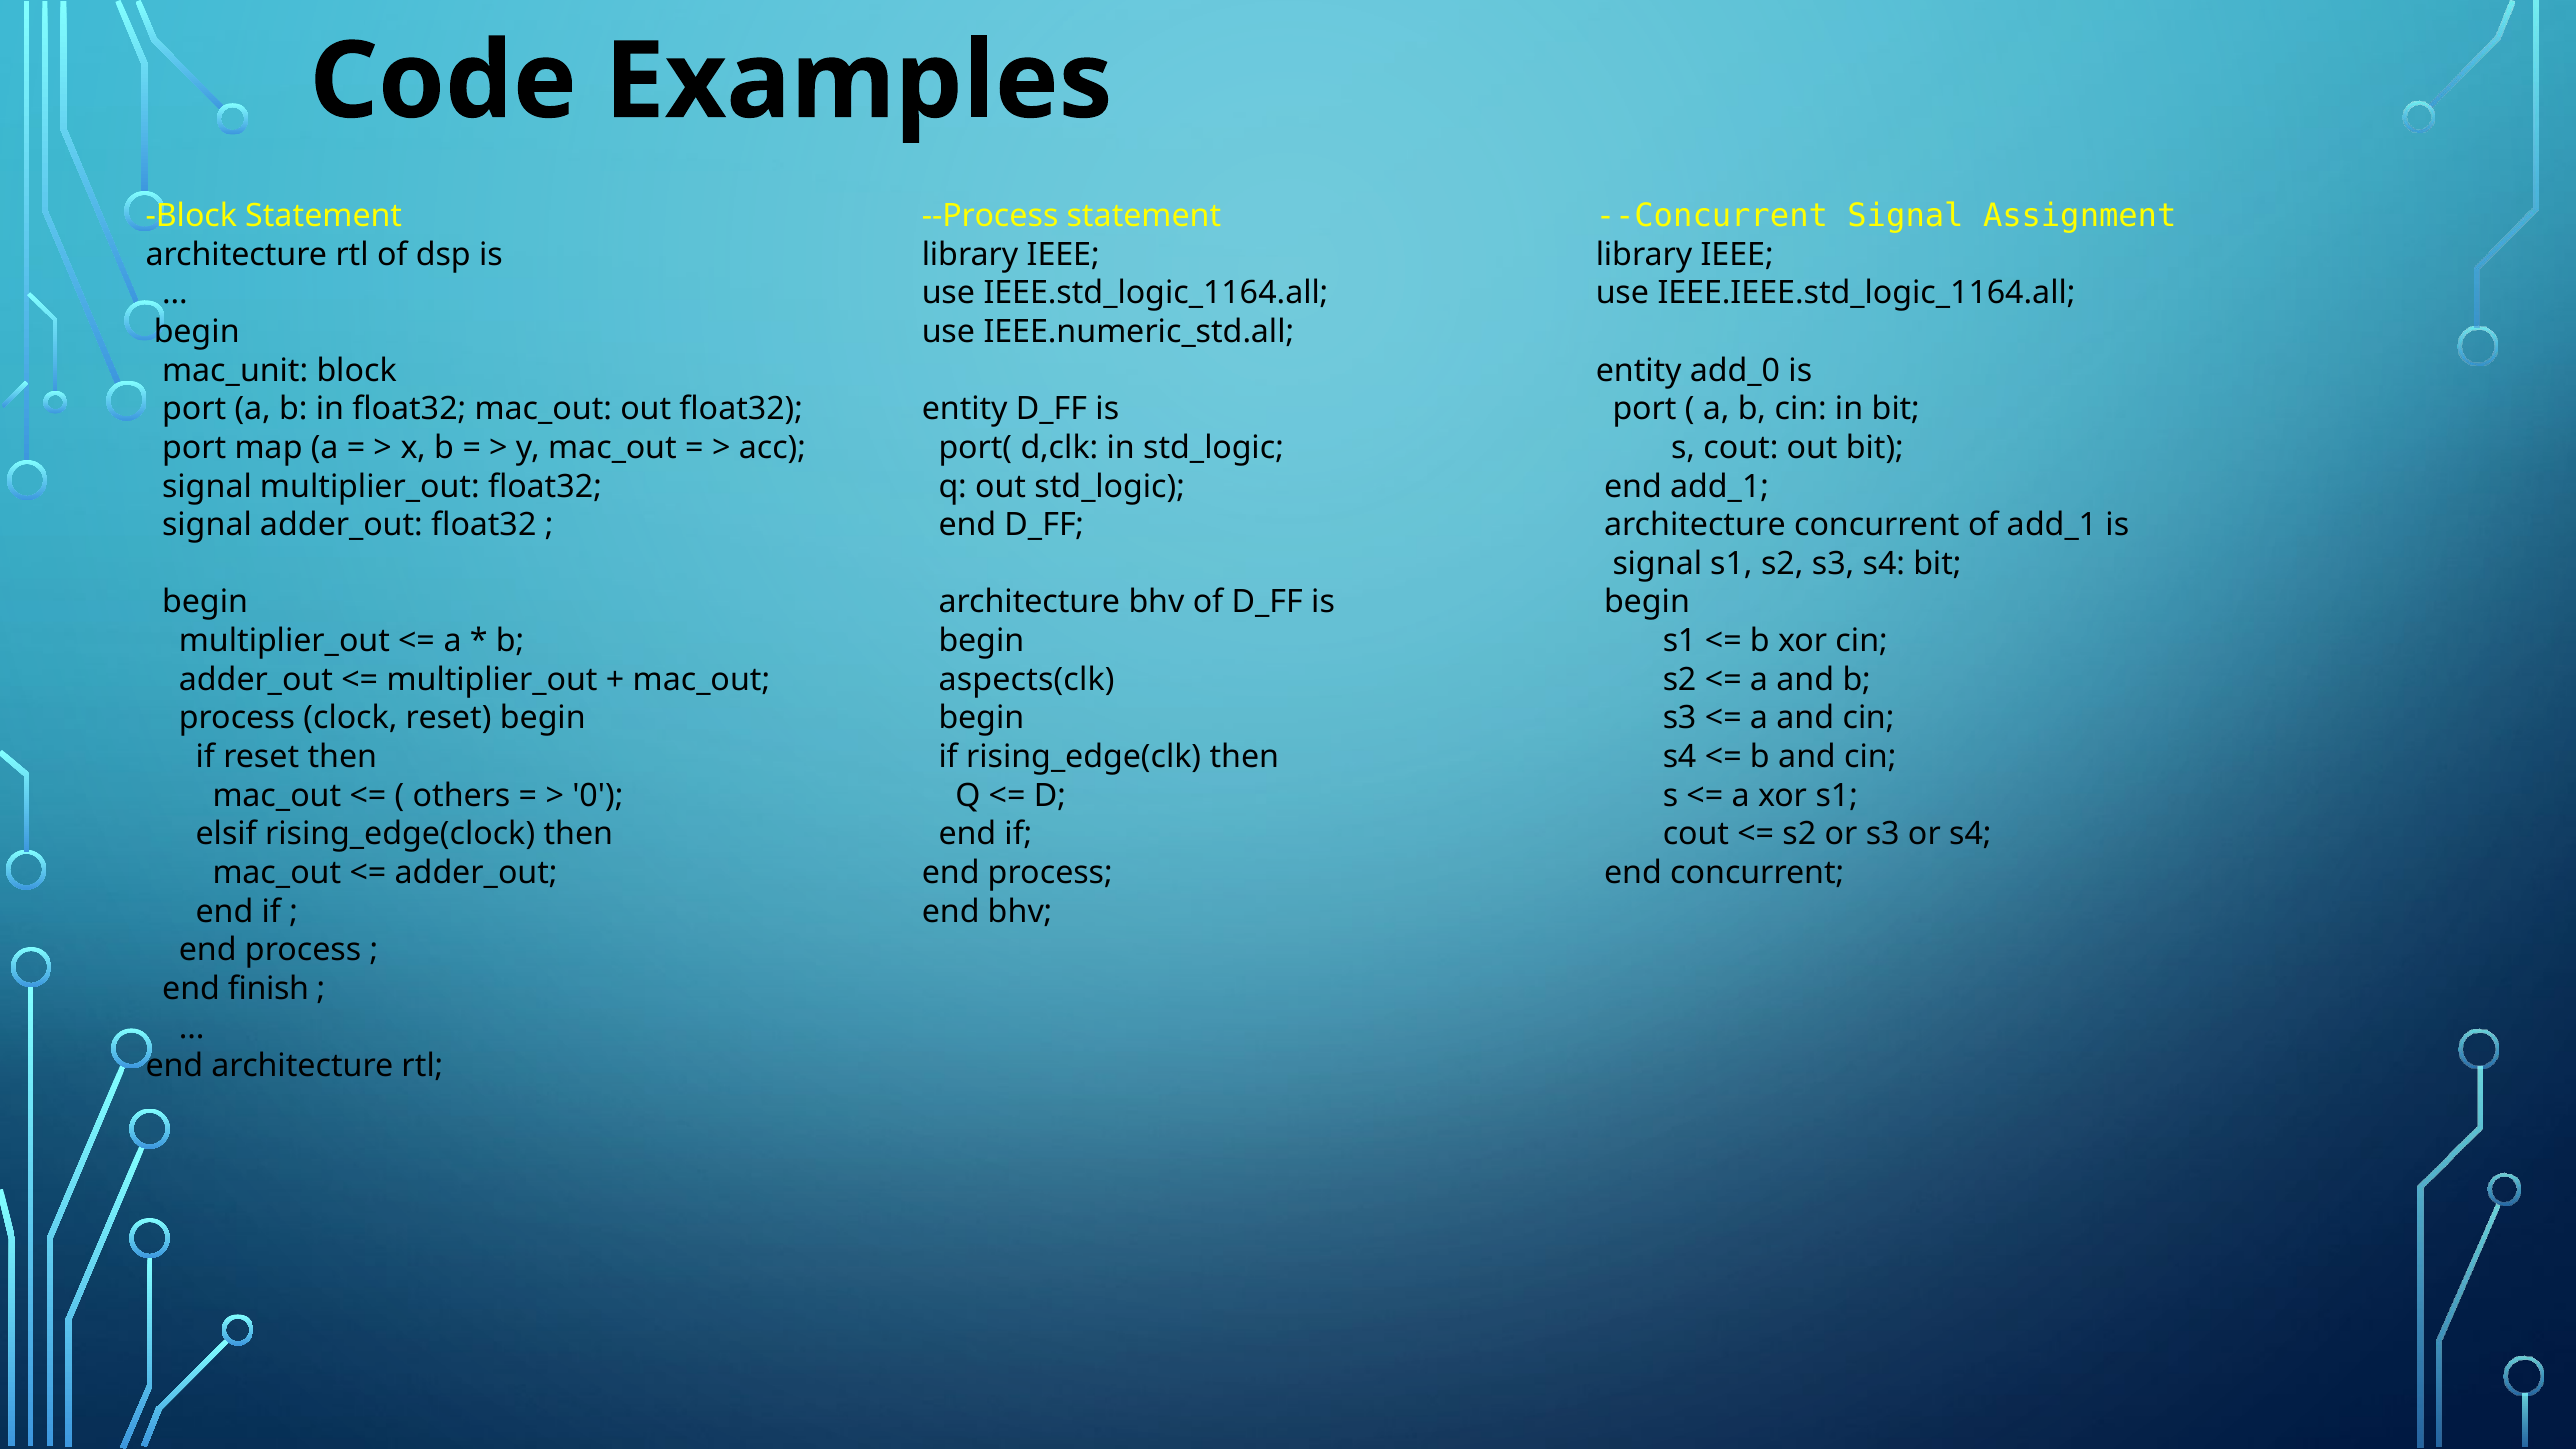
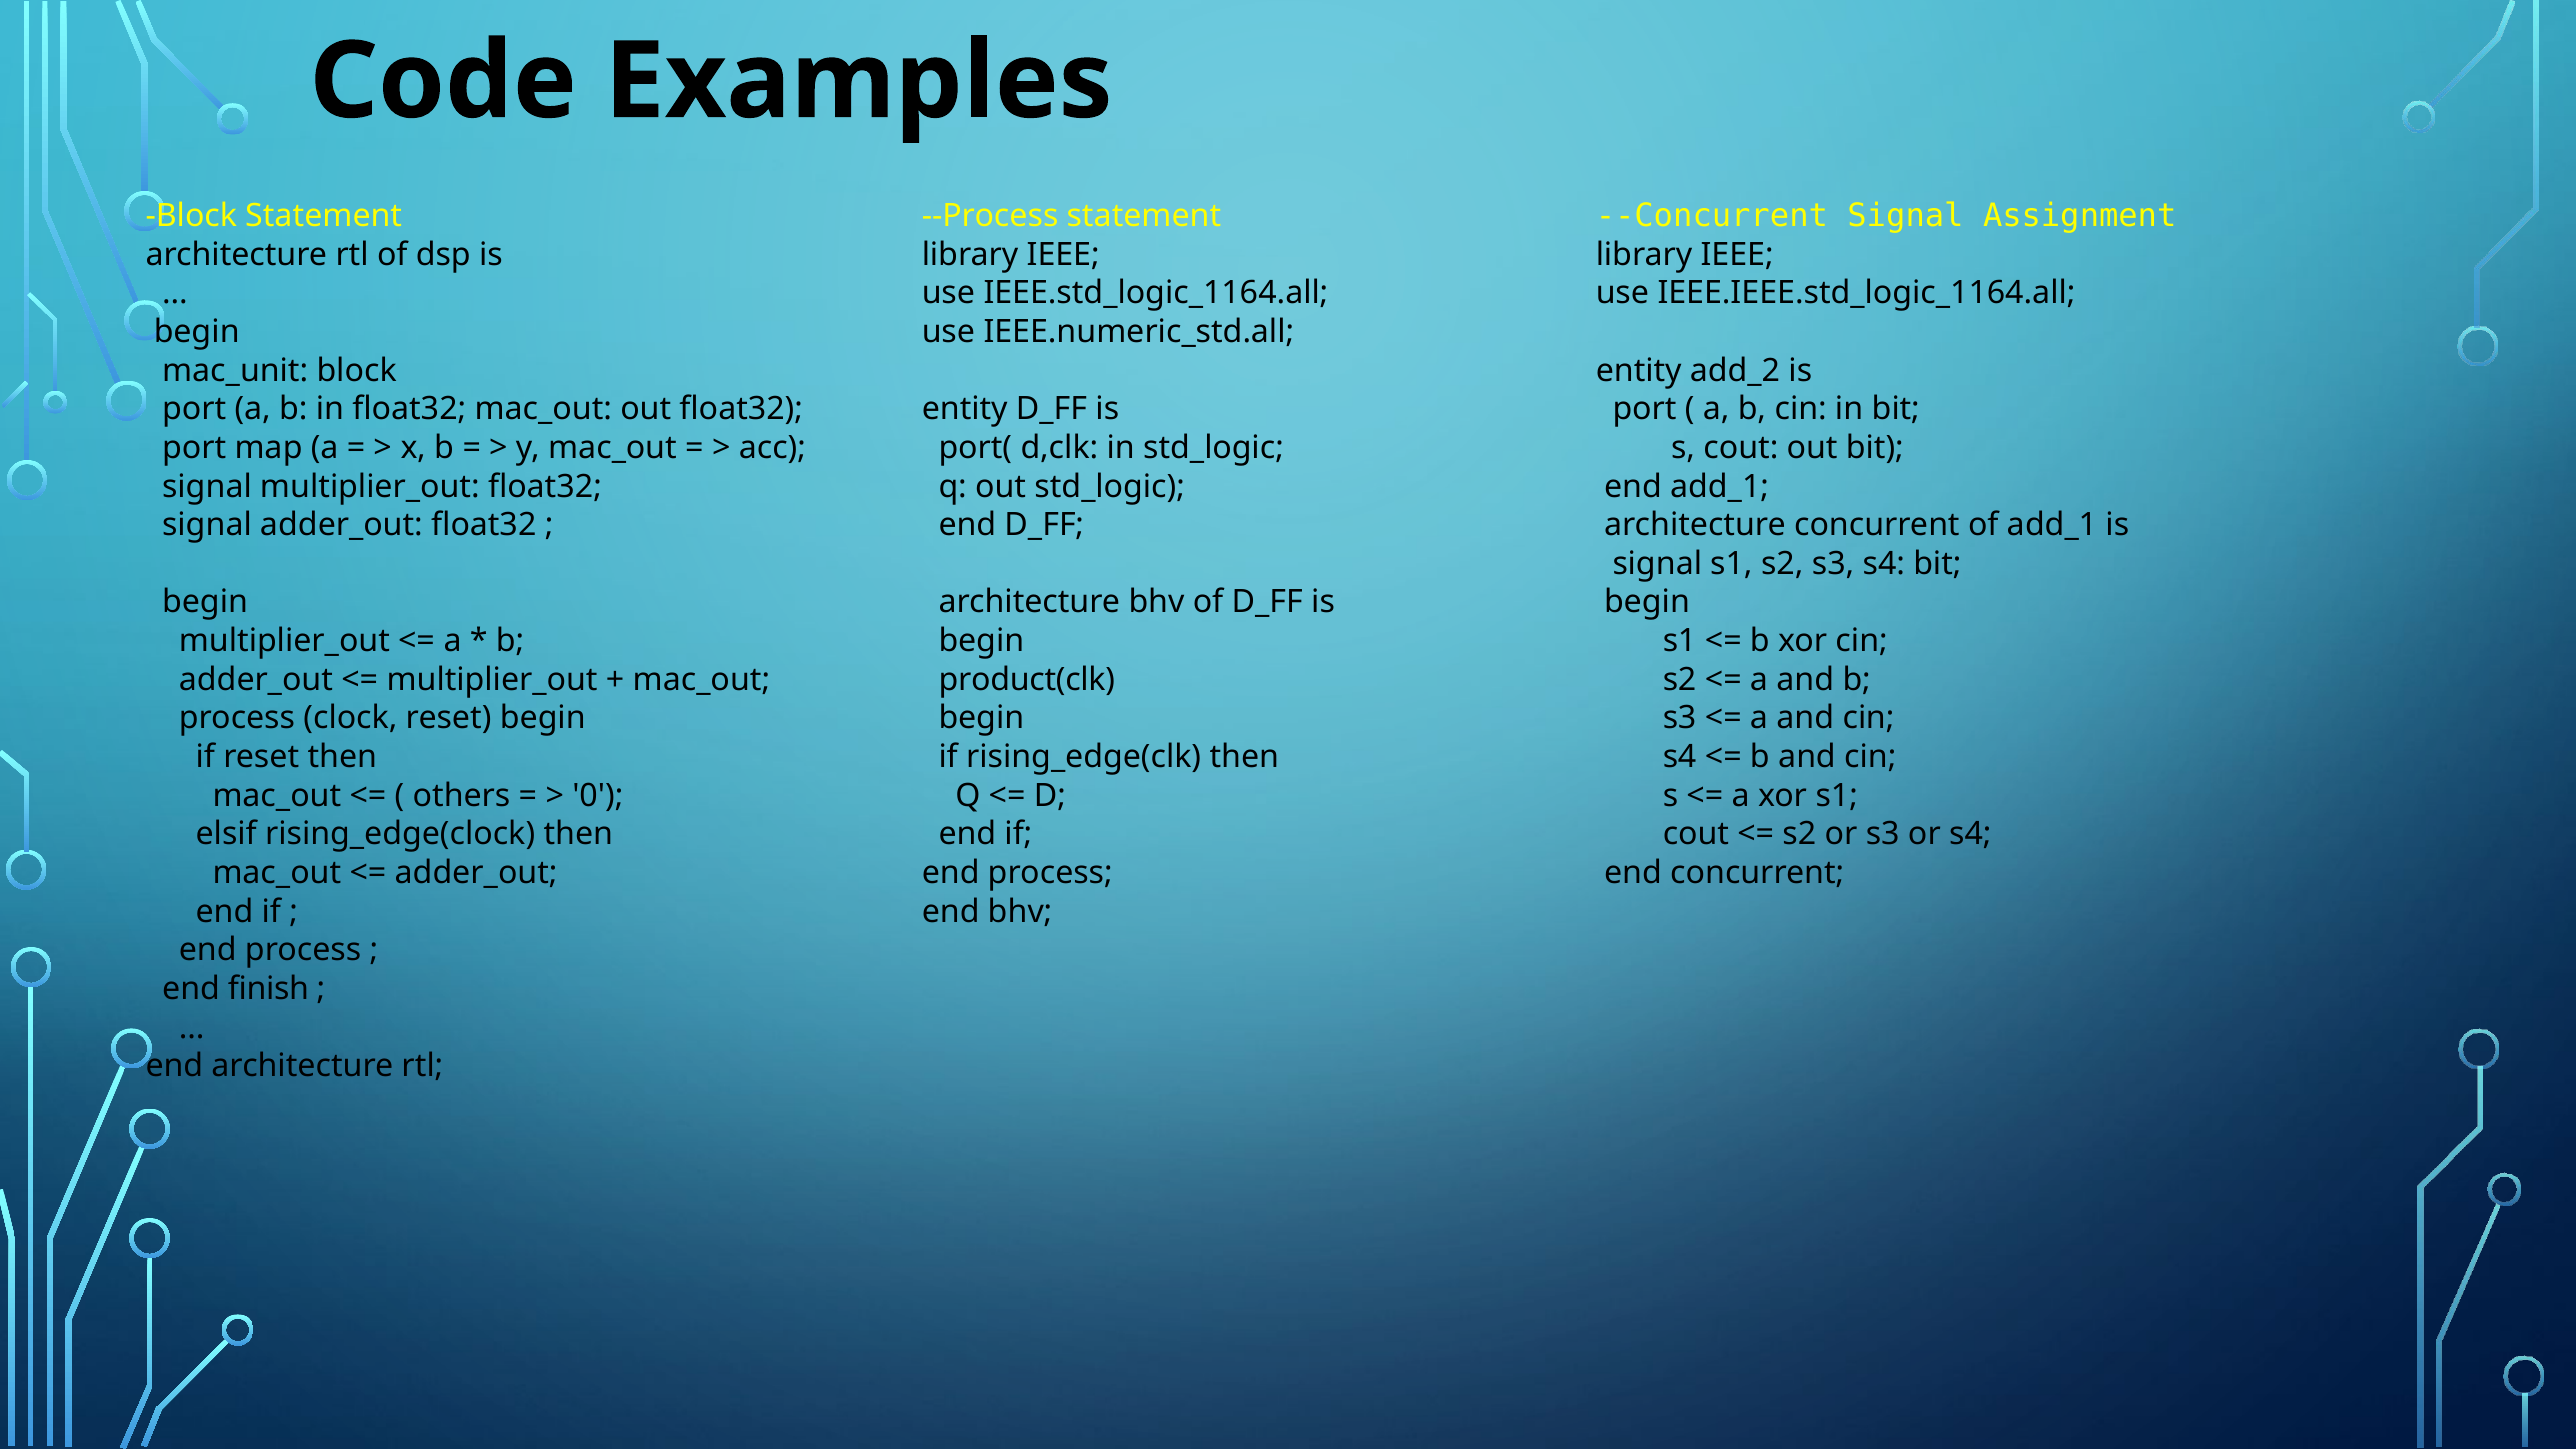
add_0: add_0 -> add_2
aspects(clk: aspects(clk -> product(clk
